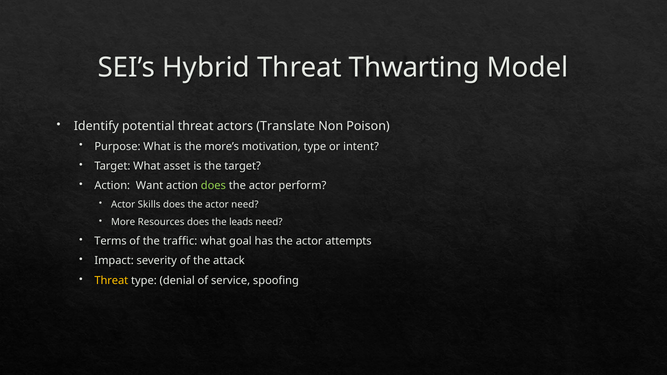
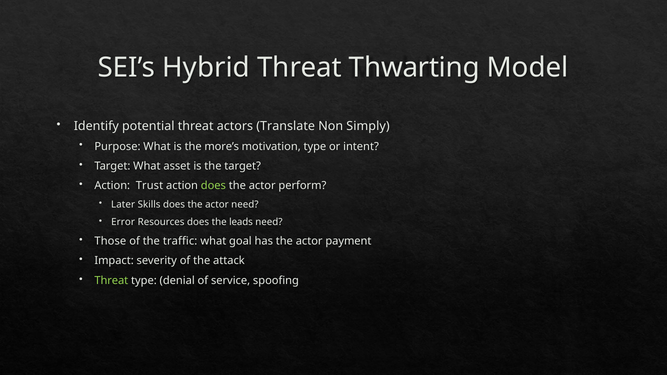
Poison: Poison -> Simply
Want: Want -> Trust
Actor at (123, 204): Actor -> Later
More: More -> Error
Terms: Terms -> Those
attempts: attempts -> payment
Threat at (111, 281) colour: yellow -> light green
